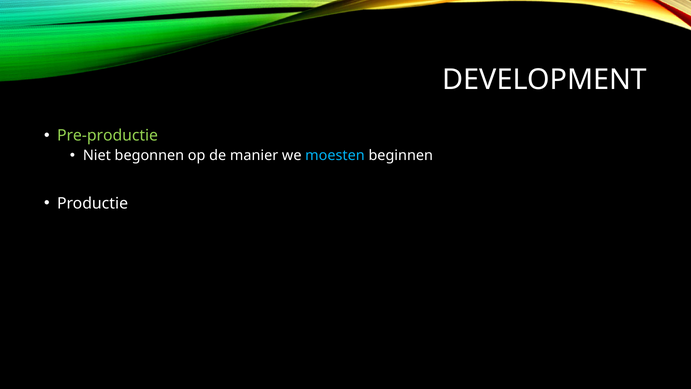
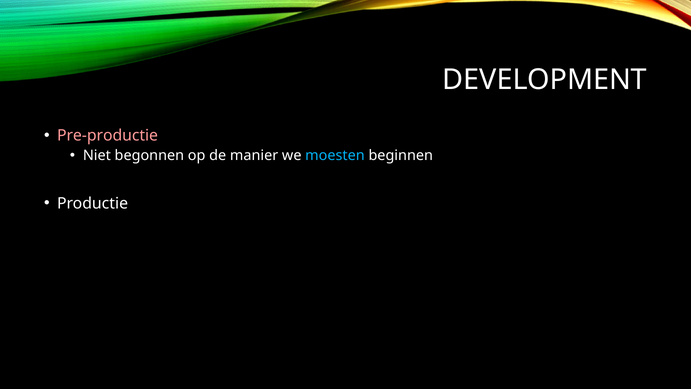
Pre-productie colour: light green -> pink
